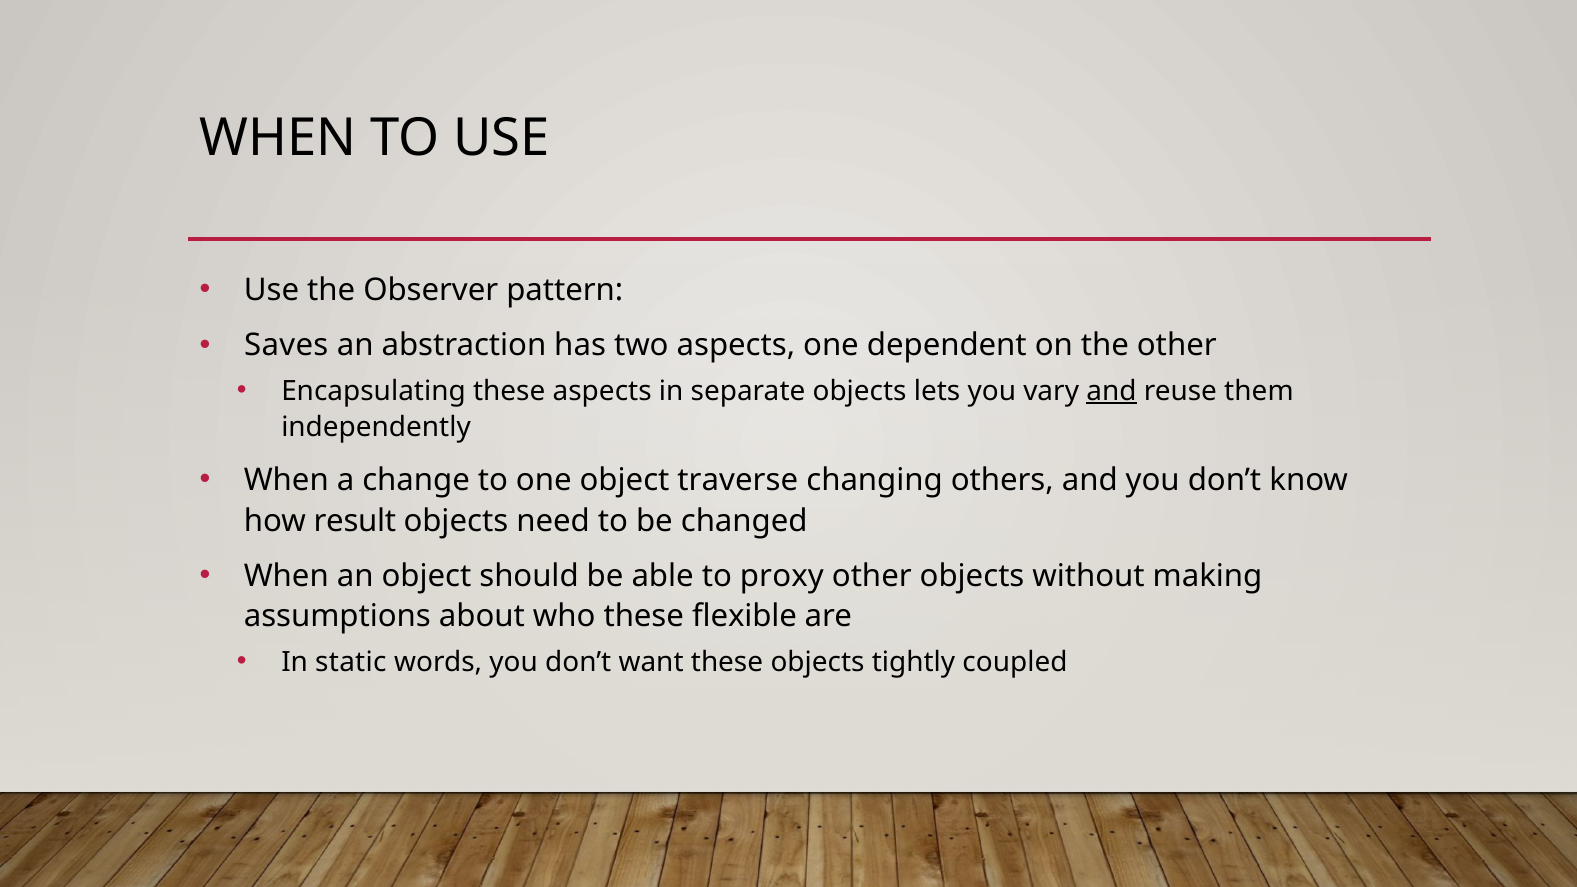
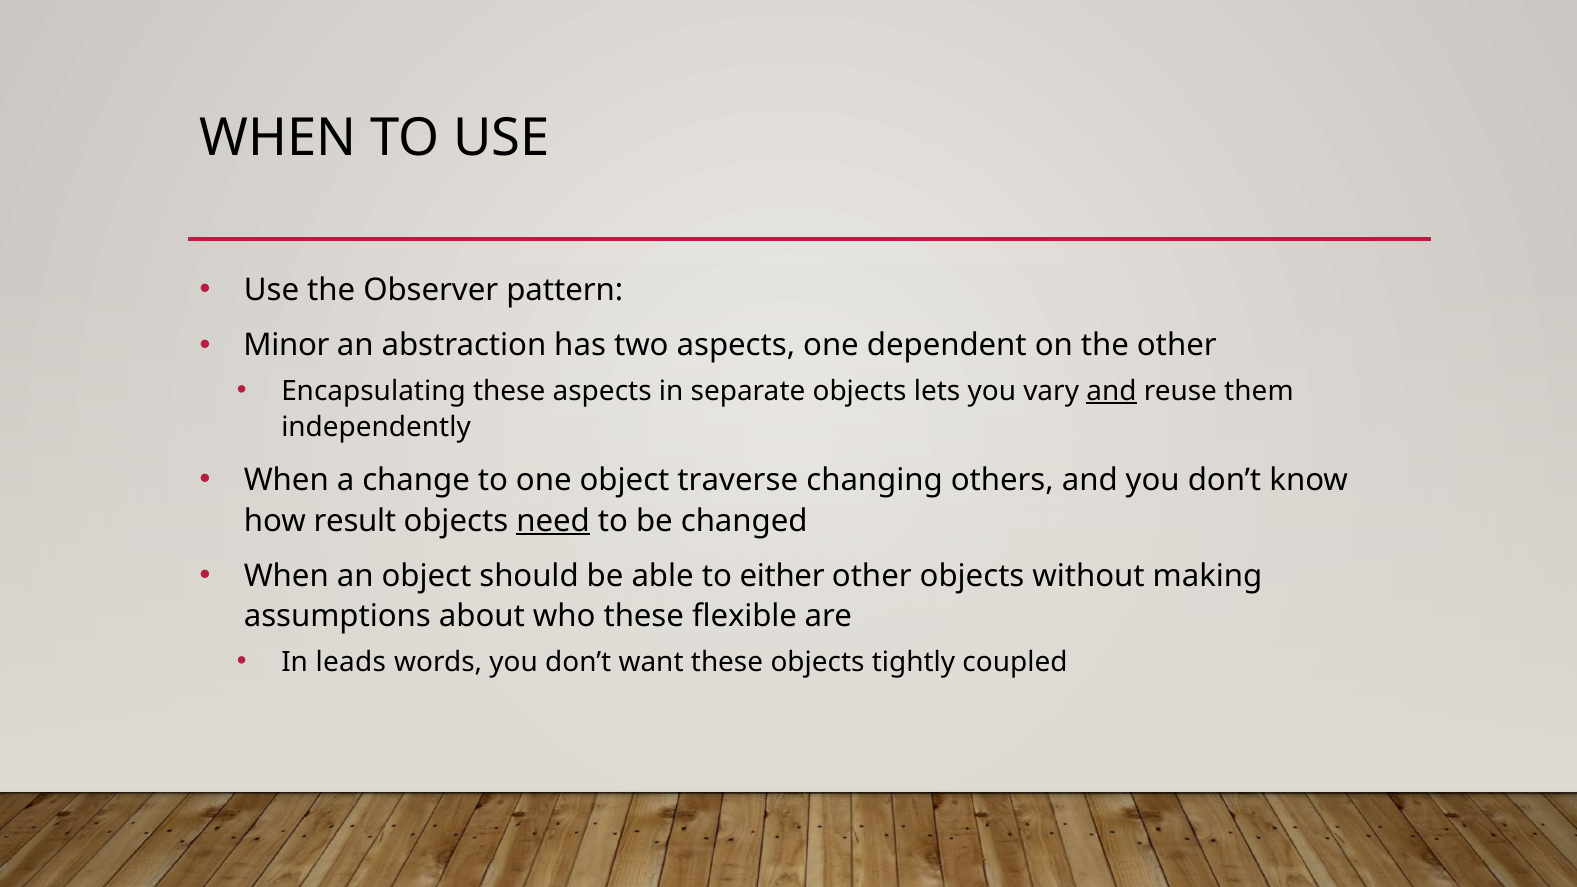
Saves: Saves -> Minor
need underline: none -> present
proxy: proxy -> either
static: static -> leads
